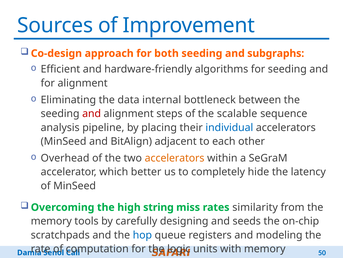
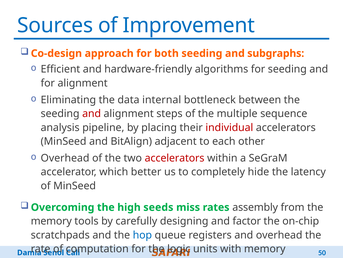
scalable: scalable -> multiple
individual colour: blue -> red
accelerators at (175, 158) colour: orange -> red
string: string -> seeds
similarity: similarity -> assembly
seeds: seeds -> factor
and modeling: modeling -> overhead
